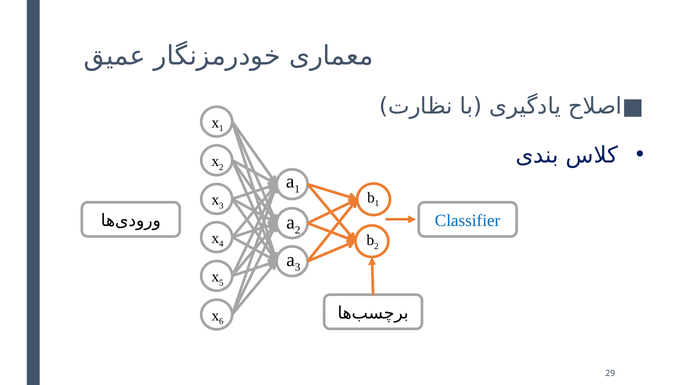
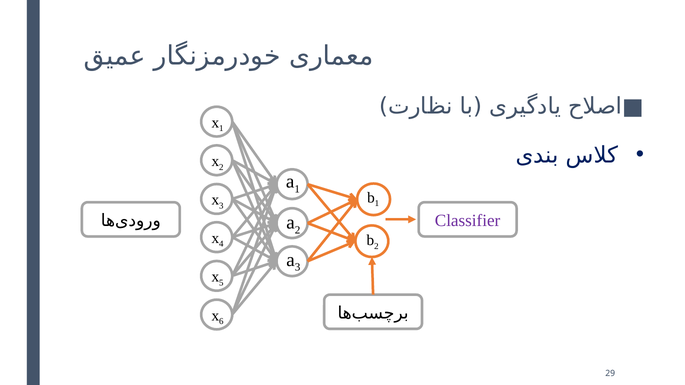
Classifier colour: blue -> purple
